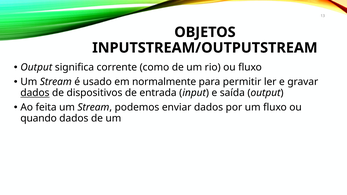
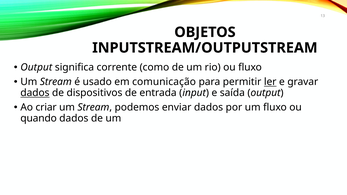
normalmente: normalmente -> comunicação
ler underline: none -> present
feita: feita -> criar
